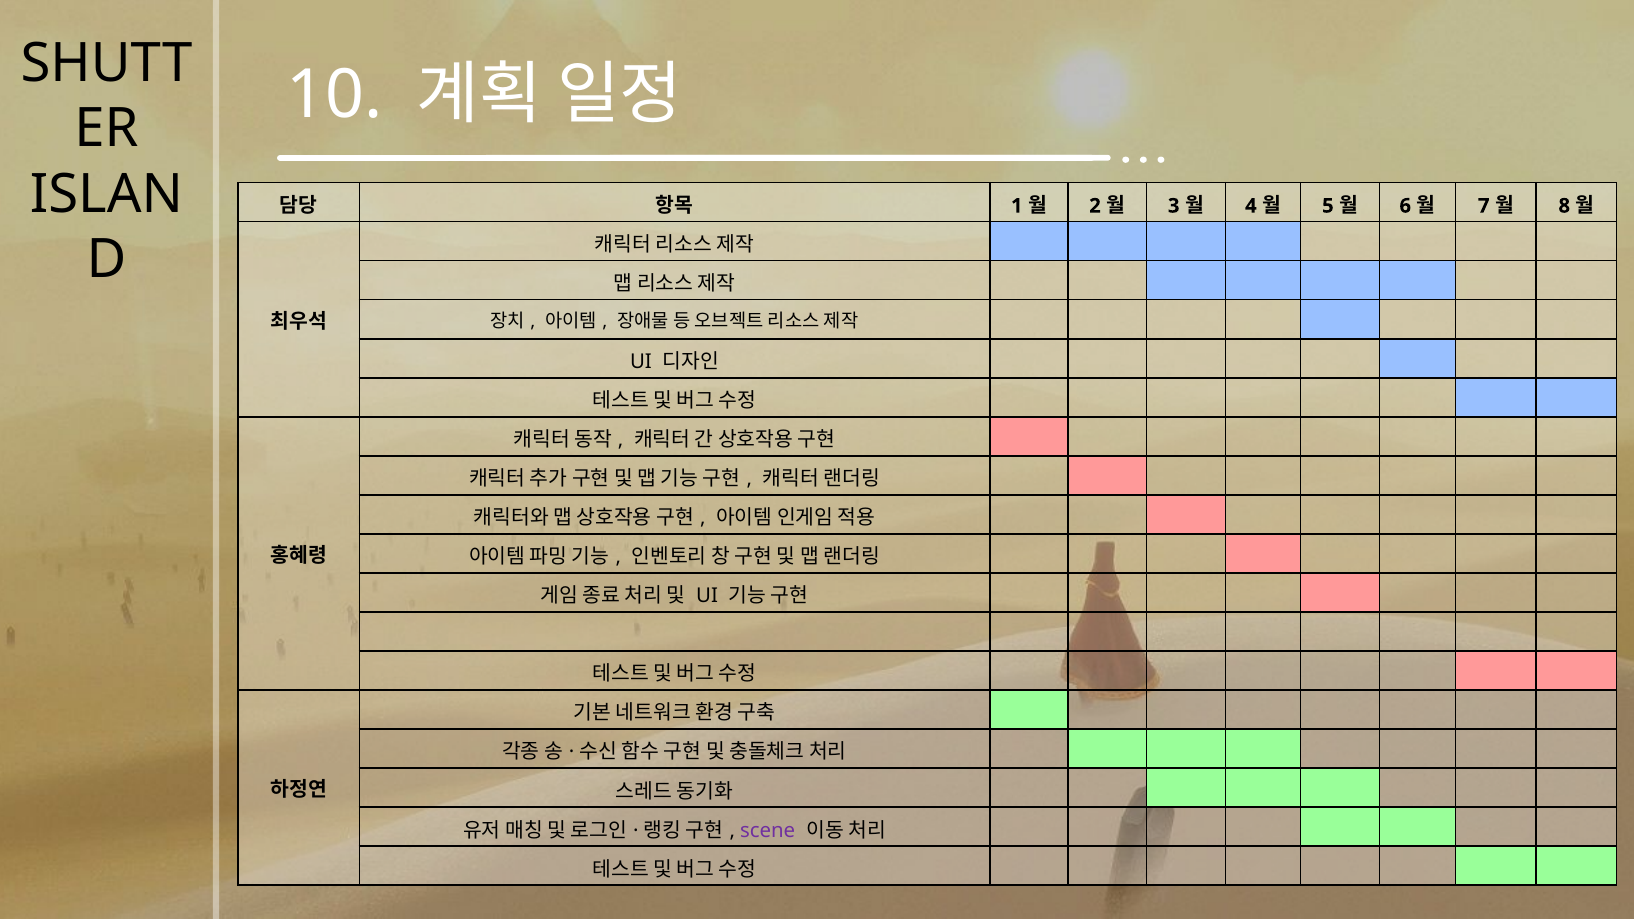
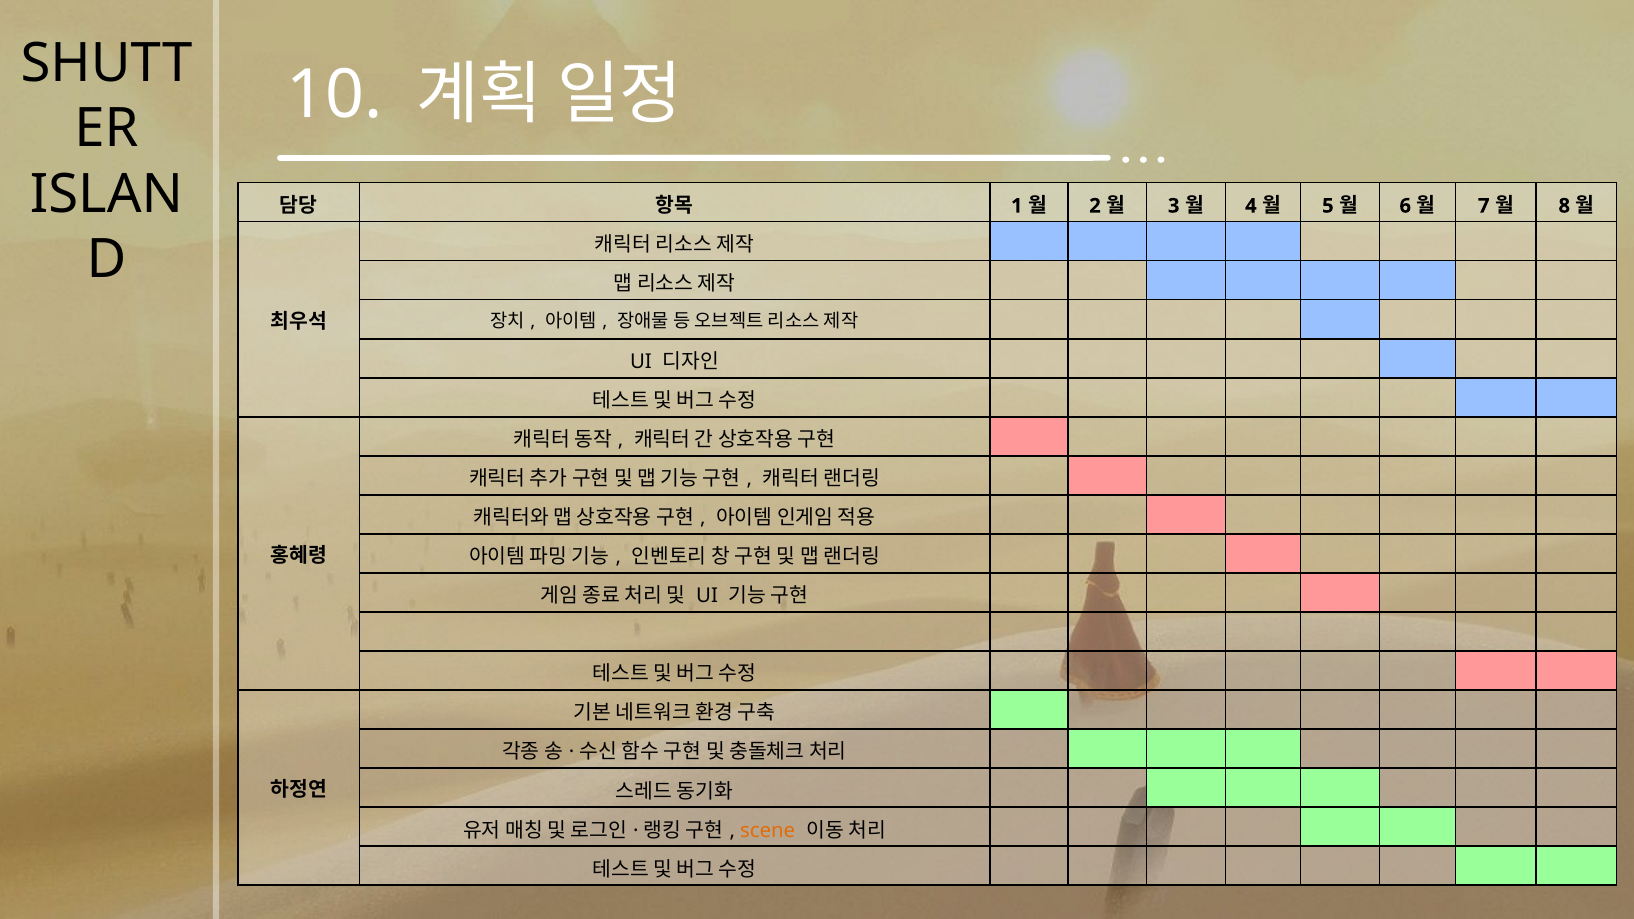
scene colour: purple -> orange
